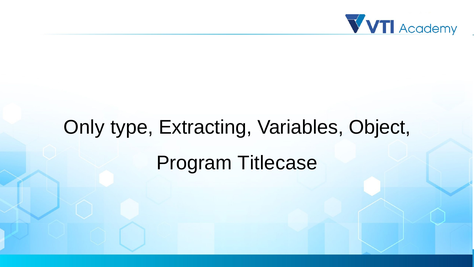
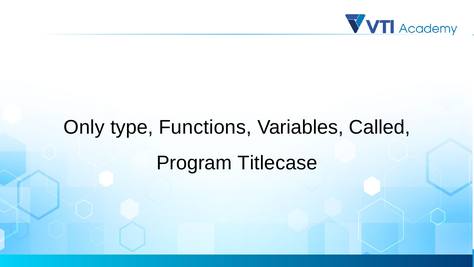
Extracting: Extracting -> Functions
Object: Object -> Called
